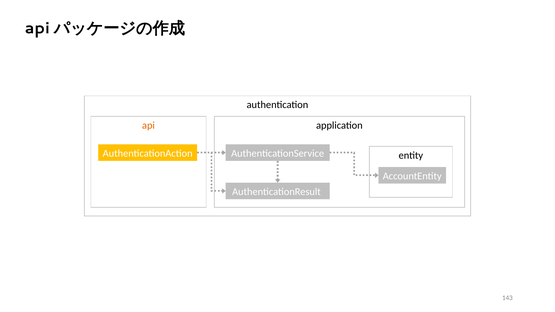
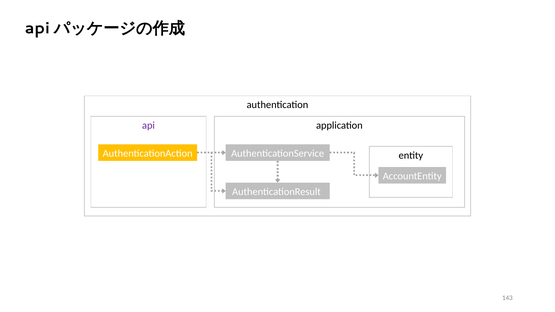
api colour: orange -> purple
